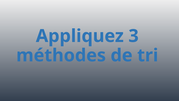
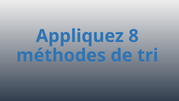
3: 3 -> 8
